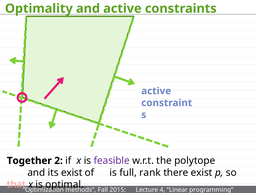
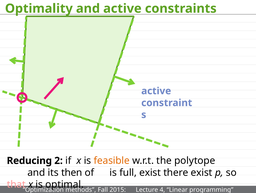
Together: Together -> Reducing
feasible colour: purple -> orange
its exist: exist -> then
full rank: rank -> exist
